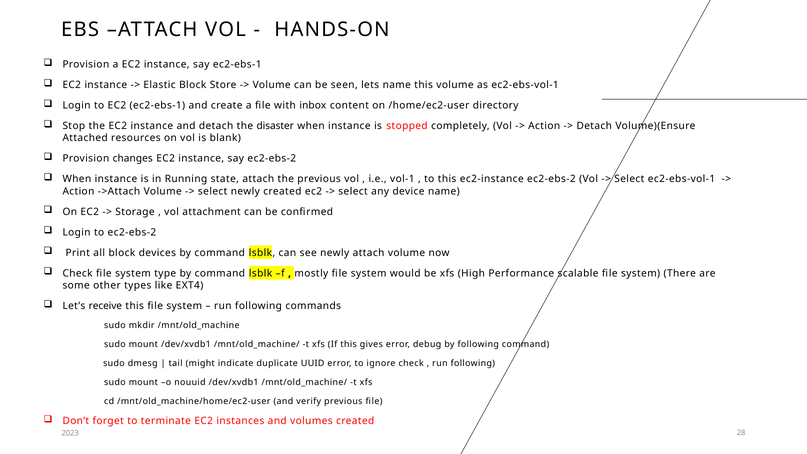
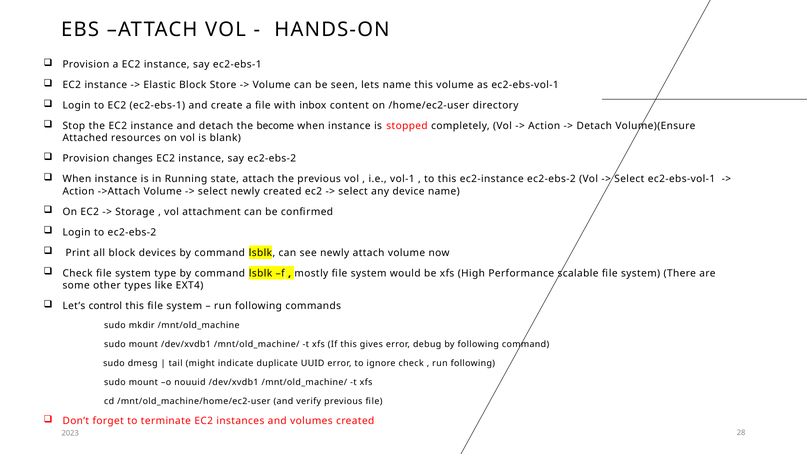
disaster: disaster -> become
receive: receive -> control
